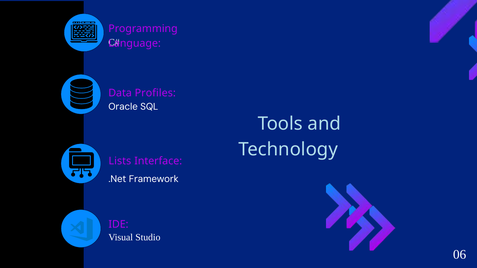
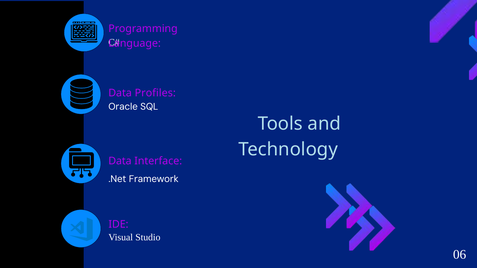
Lists at (120, 161): Lists -> Data
